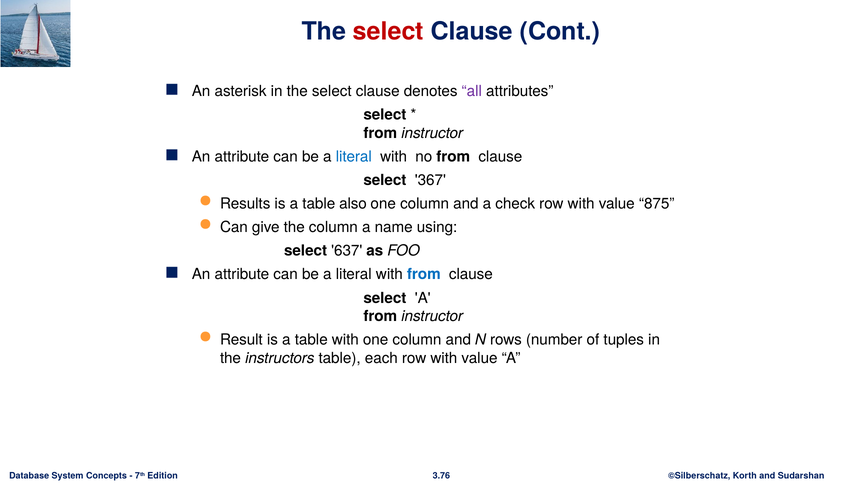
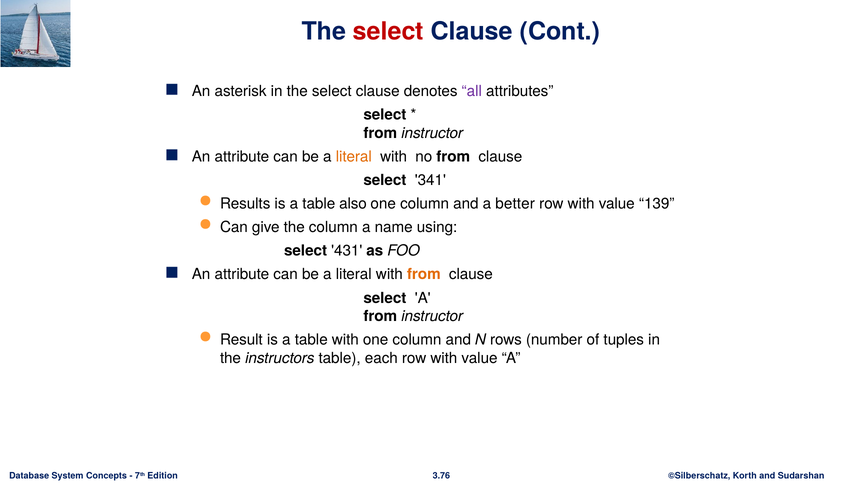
literal at (354, 156) colour: blue -> orange
367: 367 -> 341
check: check -> better
875: 875 -> 139
637: 637 -> 431
from at (424, 274) colour: blue -> orange
